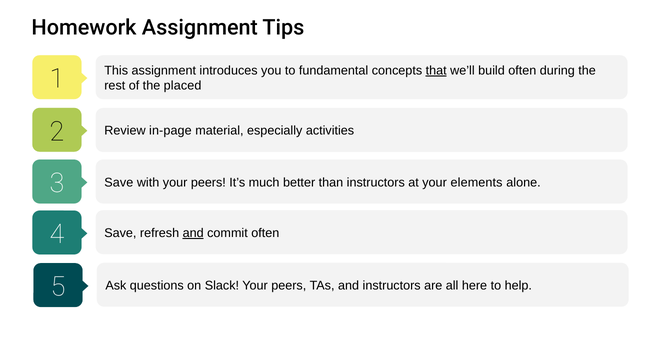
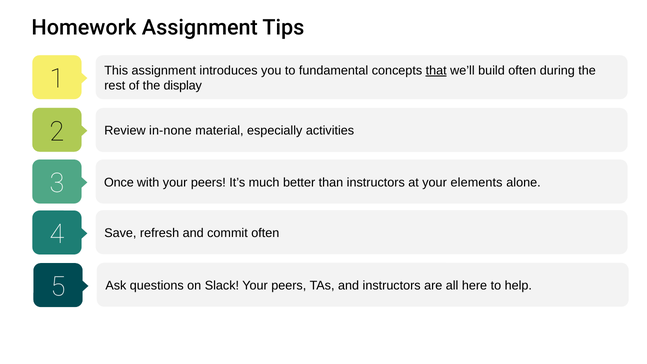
placed: placed -> display
in-page: in-page -> in-none
Save at (119, 182): Save -> Once
and at (193, 233) underline: present -> none
